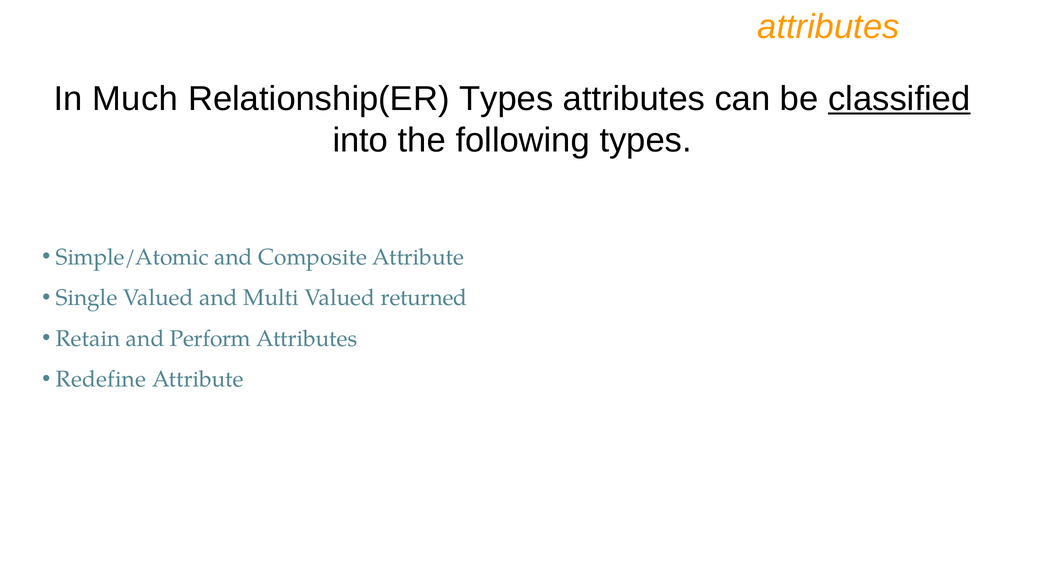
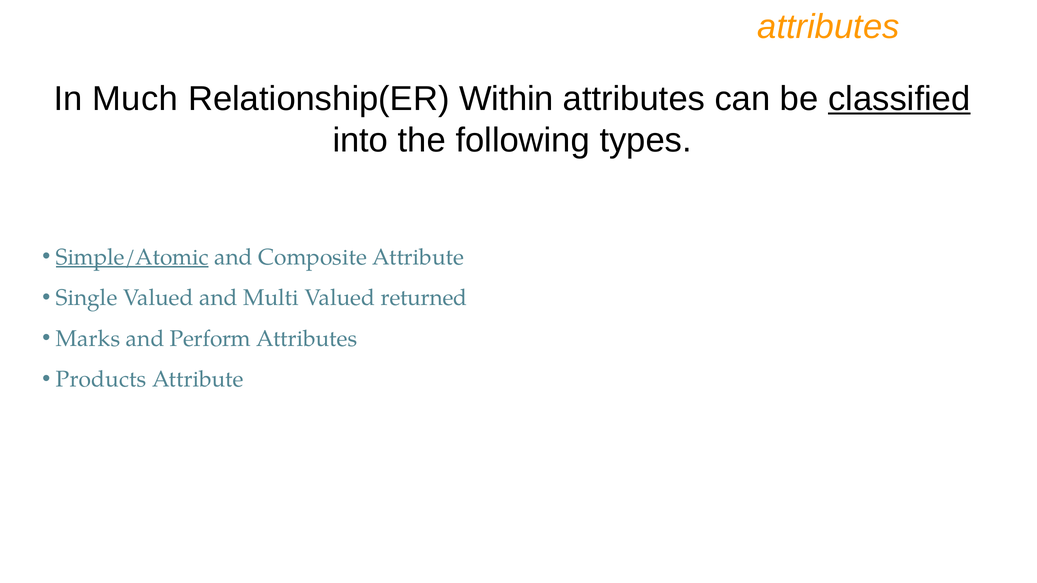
Relationship(ER Types: Types -> Within
Simple/Atomic underline: none -> present
Retain: Retain -> Marks
Redefine: Redefine -> Products
